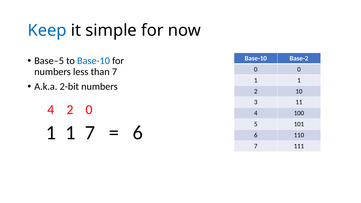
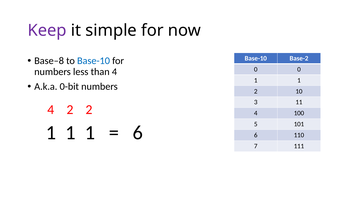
Keep colour: blue -> purple
Base–5: Base–5 -> Base–8
than 7: 7 -> 4
2-bit: 2-bit -> 0-bit
2 0: 0 -> 2
1 1 7: 7 -> 1
